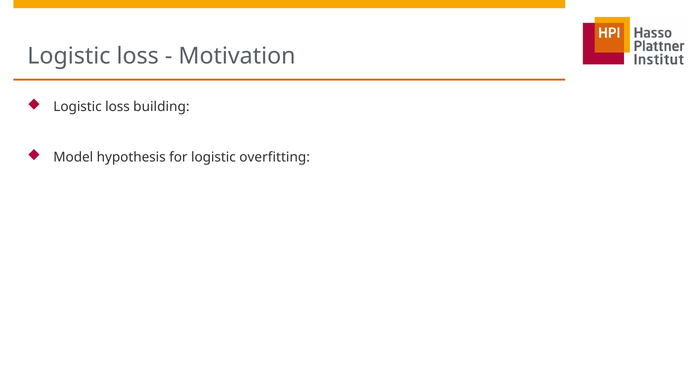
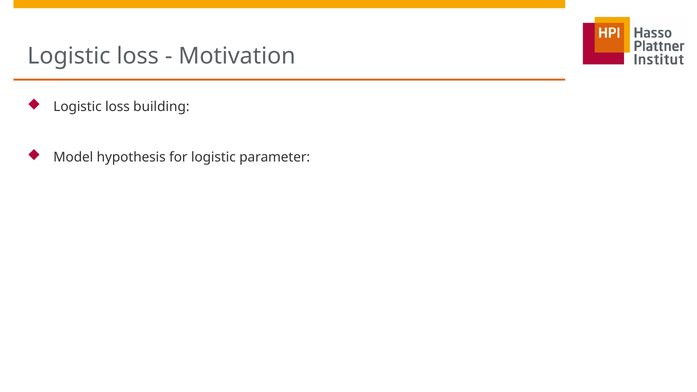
overfitting: overfitting -> parameter
